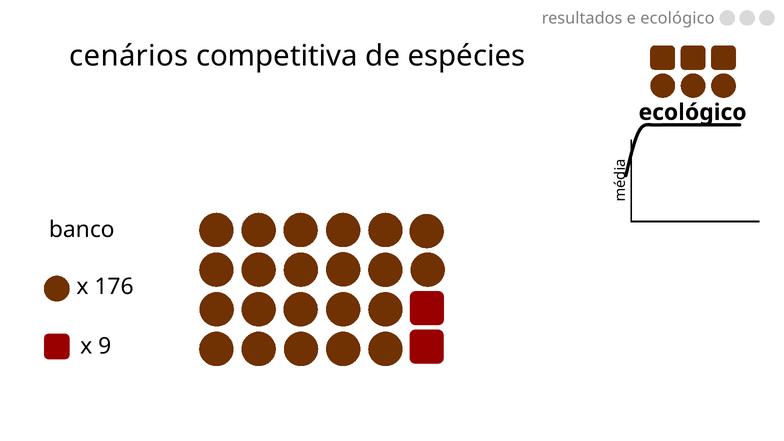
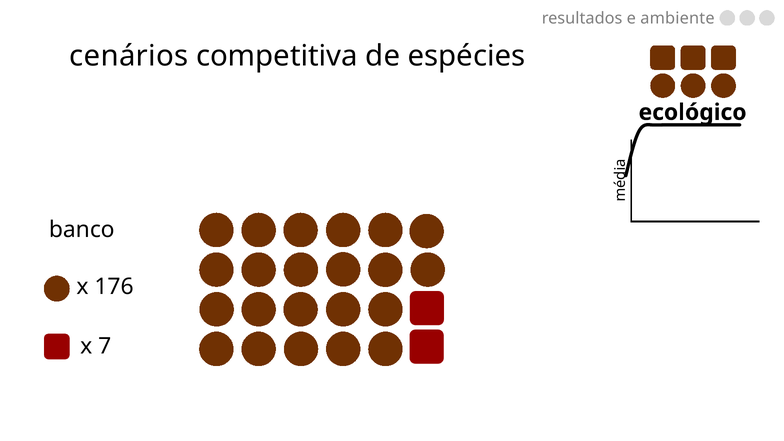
e ecológico: ecológico -> ambiente
9: 9 -> 7
